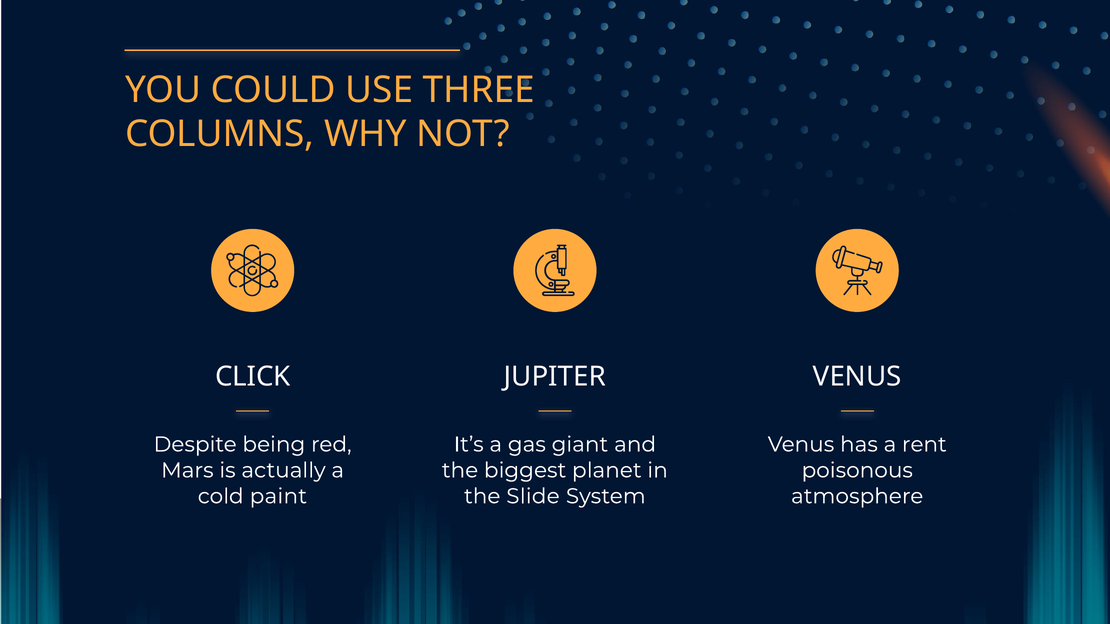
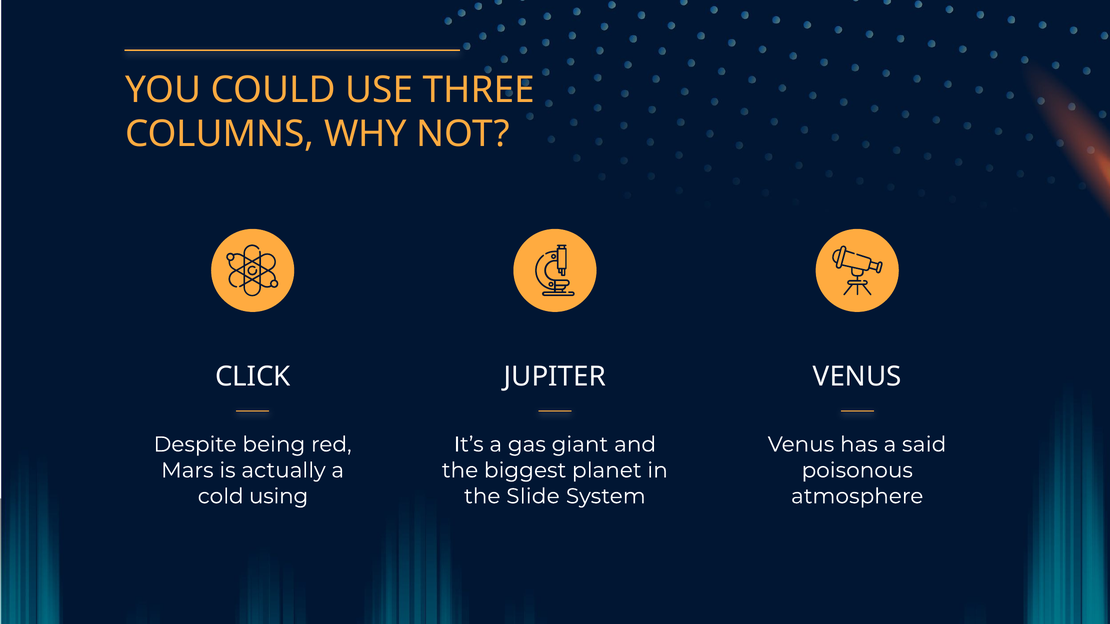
rent: rent -> said
paint: paint -> using
